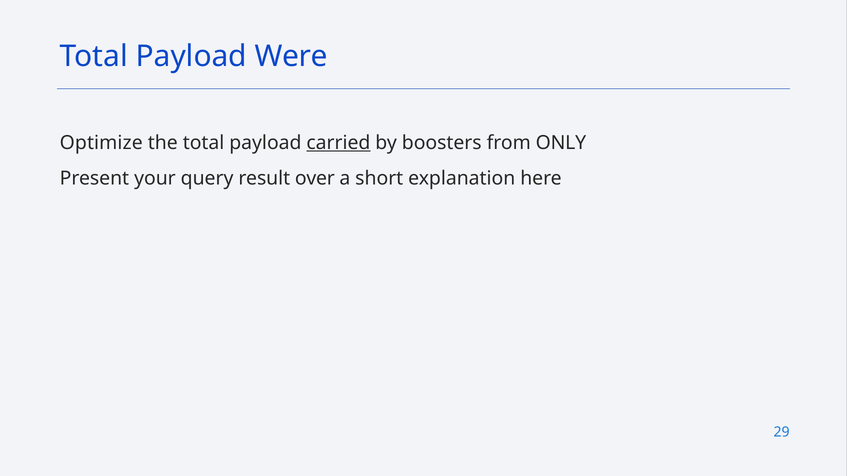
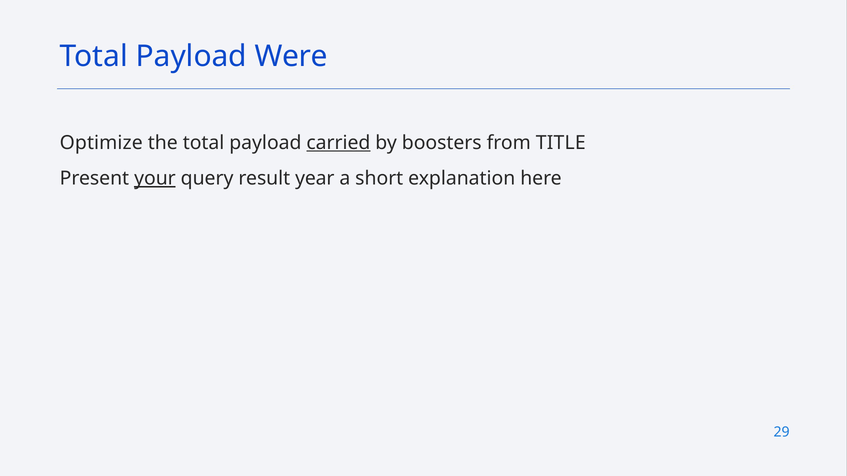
ONLY: ONLY -> TITLE
your underline: none -> present
over: over -> year
